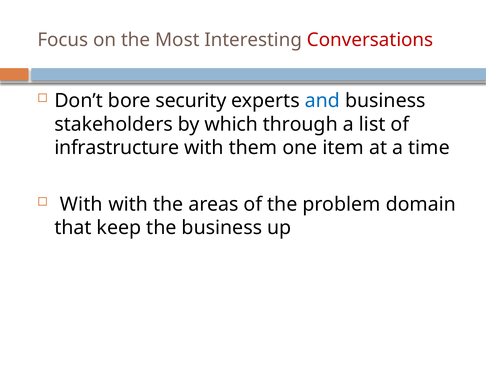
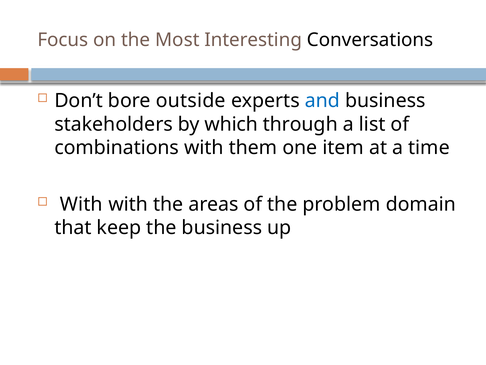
Conversations colour: red -> black
security: security -> outside
infrastructure: infrastructure -> combinations
